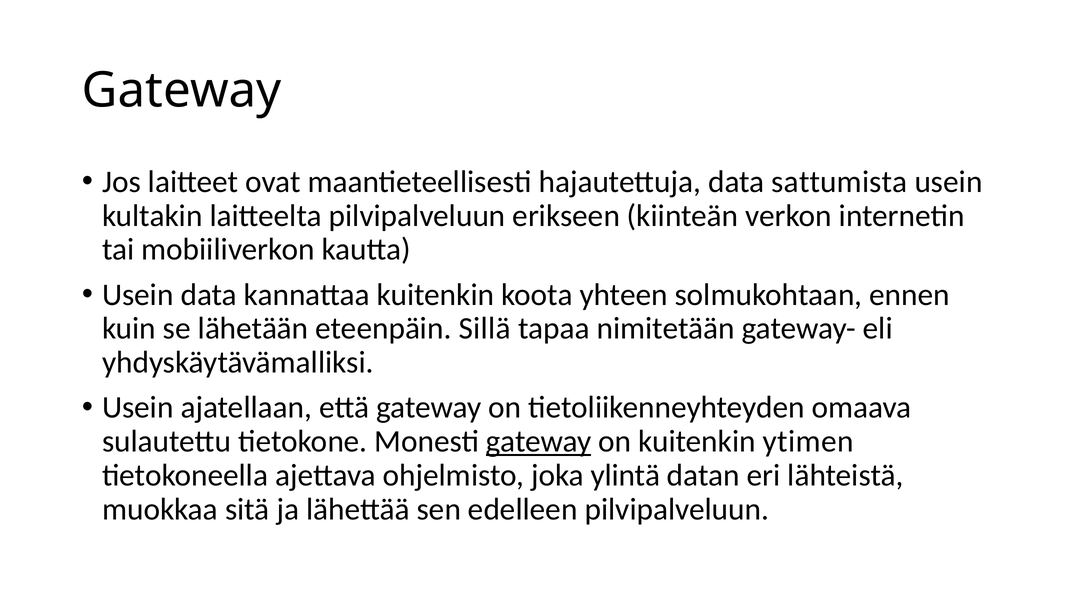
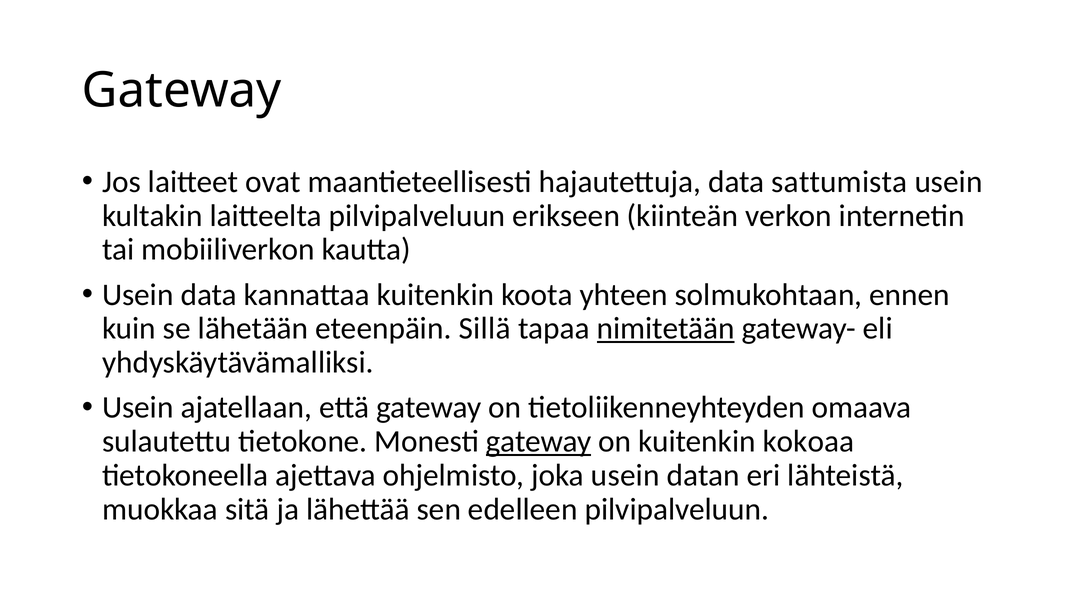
nimitetään underline: none -> present
ytimen: ytimen -> kokoaa
joka ylintä: ylintä -> usein
